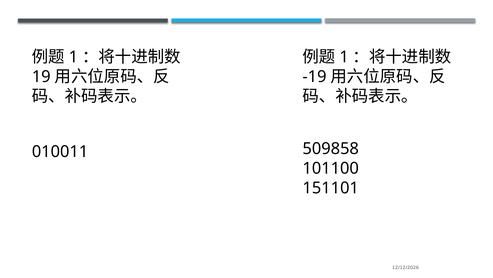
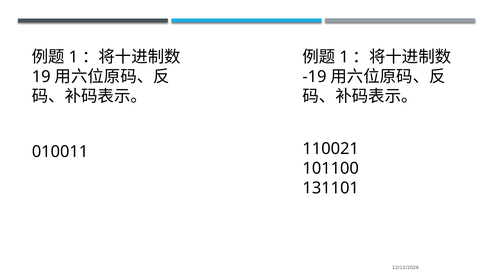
509858: 509858 -> 110021
151101: 151101 -> 131101
